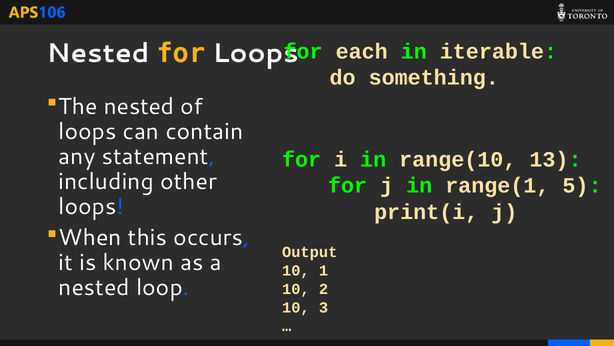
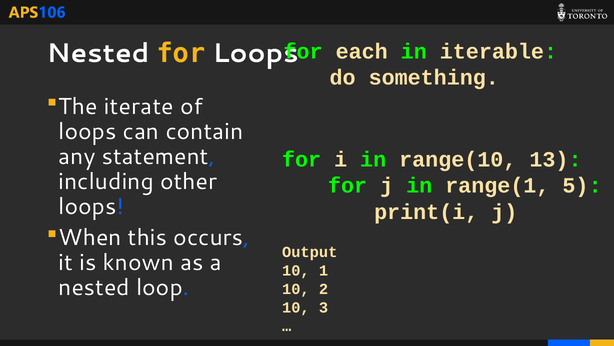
The nested: nested -> iterate
